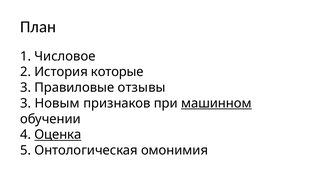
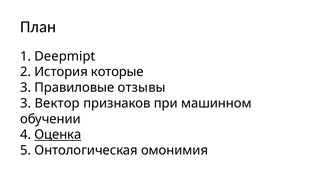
Числовое: Числовое -> Deepmipt
Новым: Новым -> Вектор
машинном underline: present -> none
